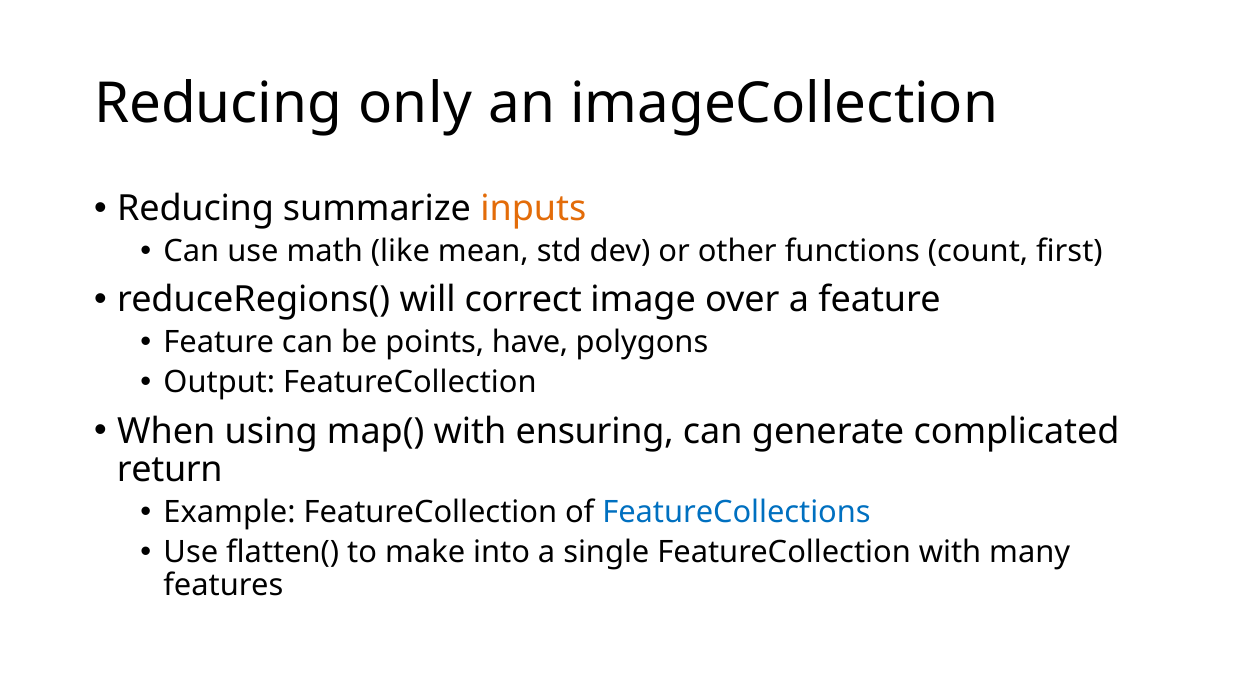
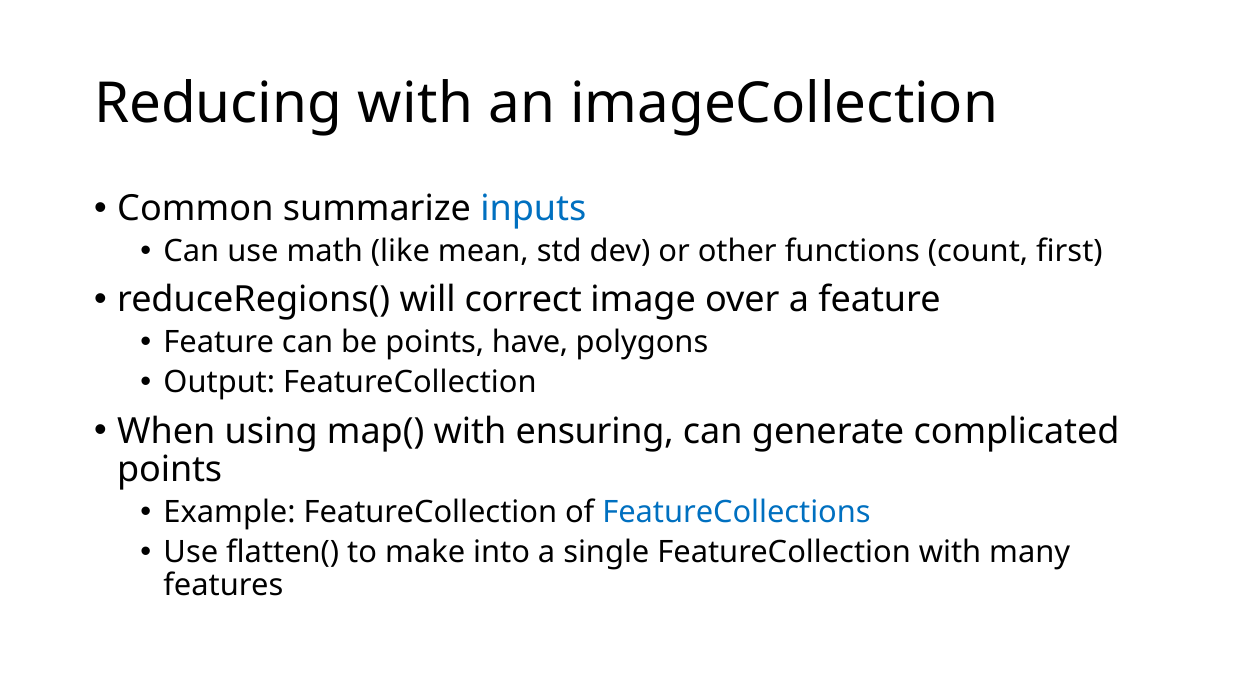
Reducing only: only -> with
Reducing at (196, 209): Reducing -> Common
inputs colour: orange -> blue
return at (170, 470): return -> points
